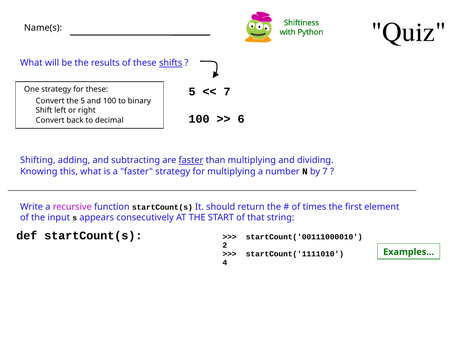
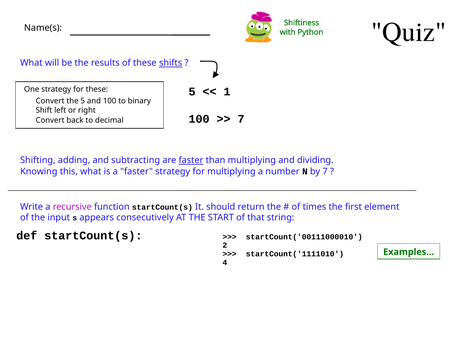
7 at (227, 92): 7 -> 1
6 at (241, 119): 6 -> 7
